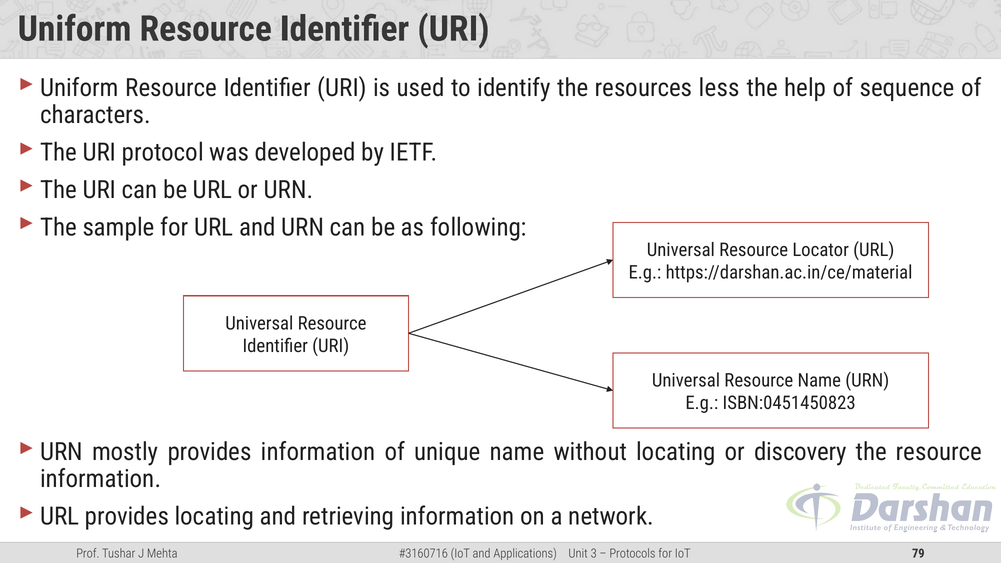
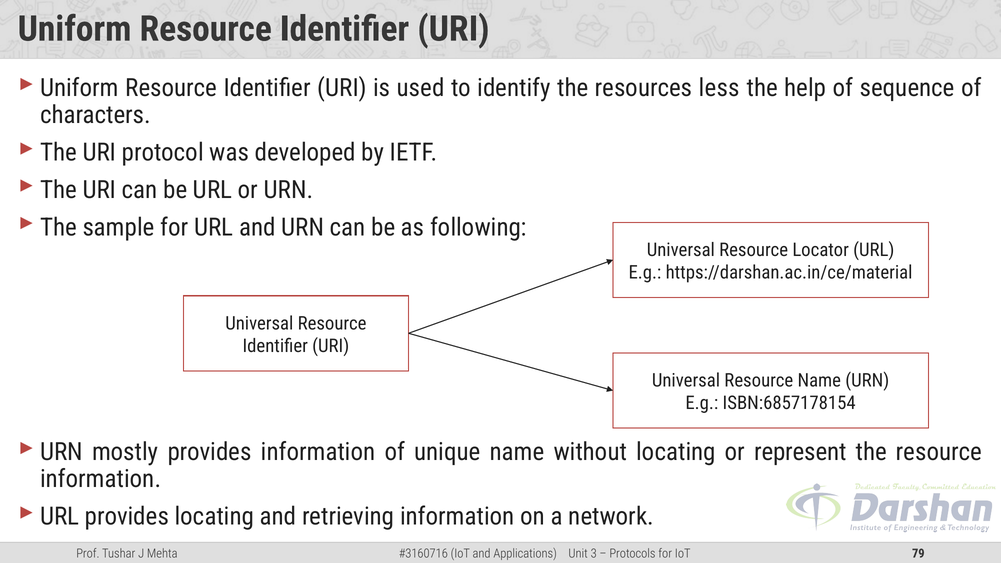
ISBN:0451450823: ISBN:0451450823 -> ISBN:6857178154
discovery: discovery -> represent
